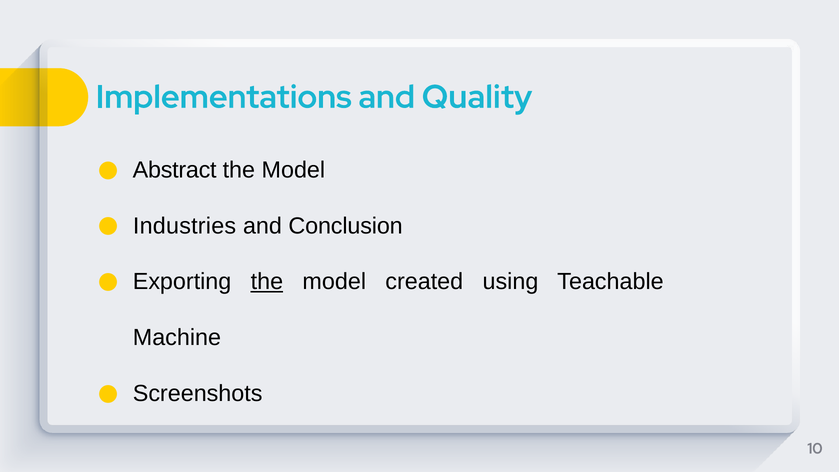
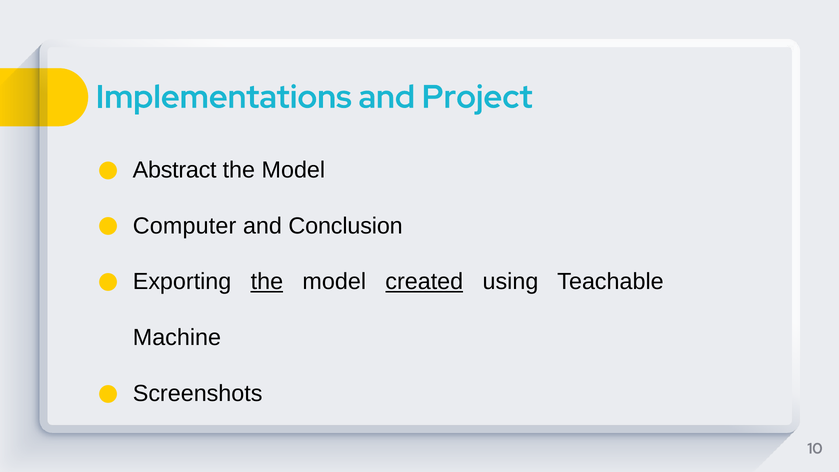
Quality: Quality -> Project
Industries: Industries -> Computer
created underline: none -> present
